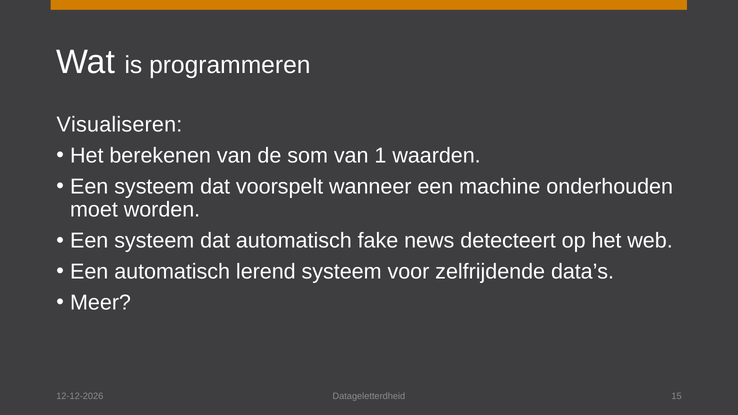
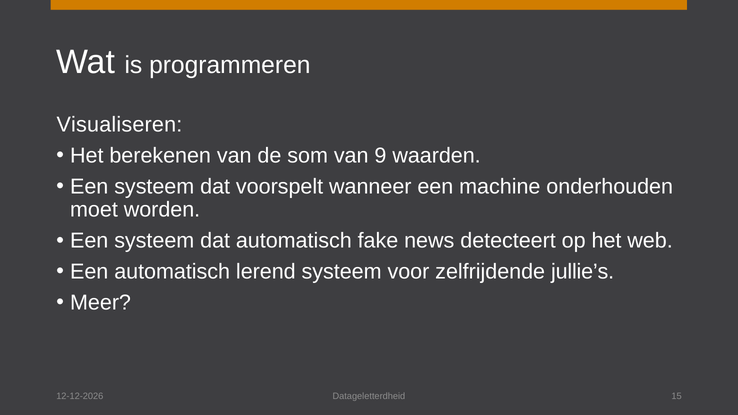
1: 1 -> 9
data’s: data’s -> jullie’s
